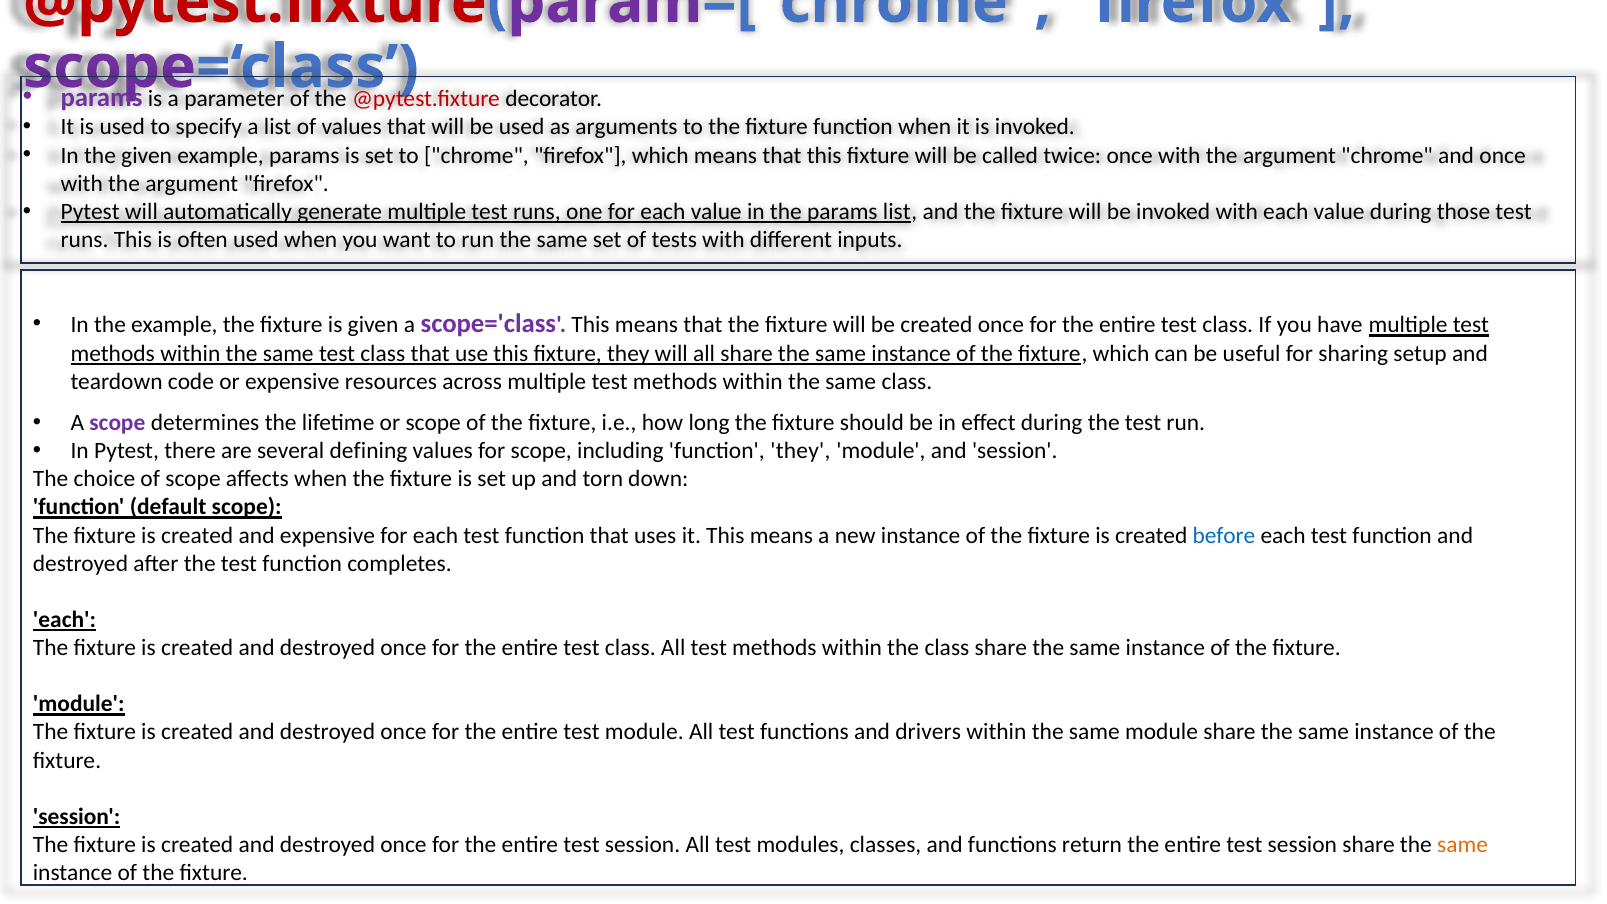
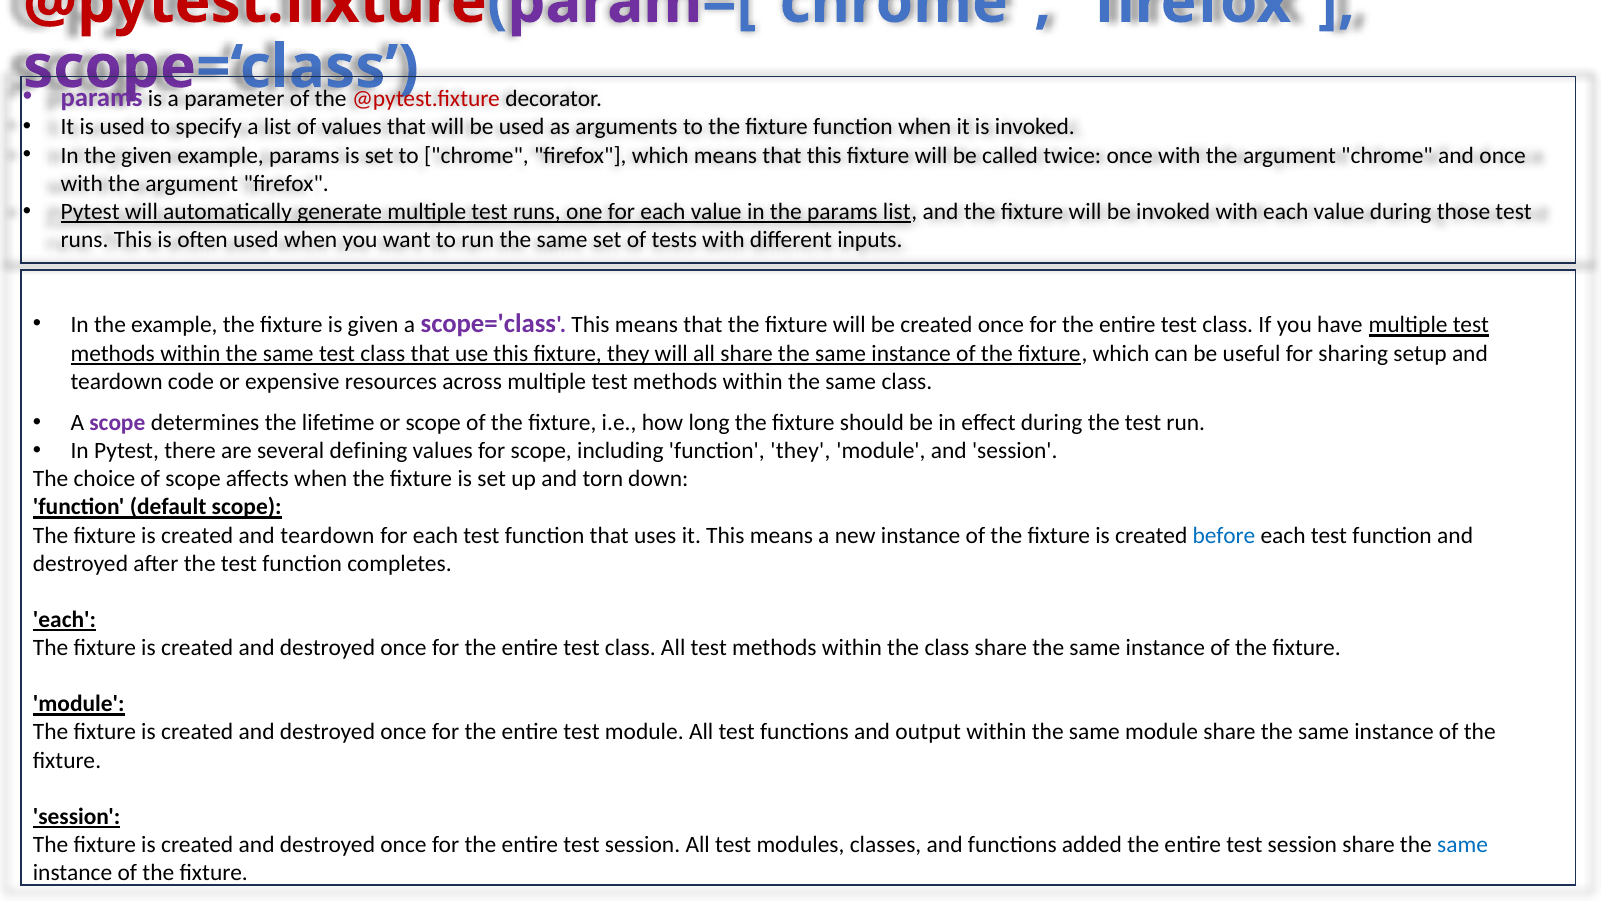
created and expensive: expensive -> teardown
drivers: drivers -> output
return: return -> added
same at (1463, 845) colour: orange -> blue
